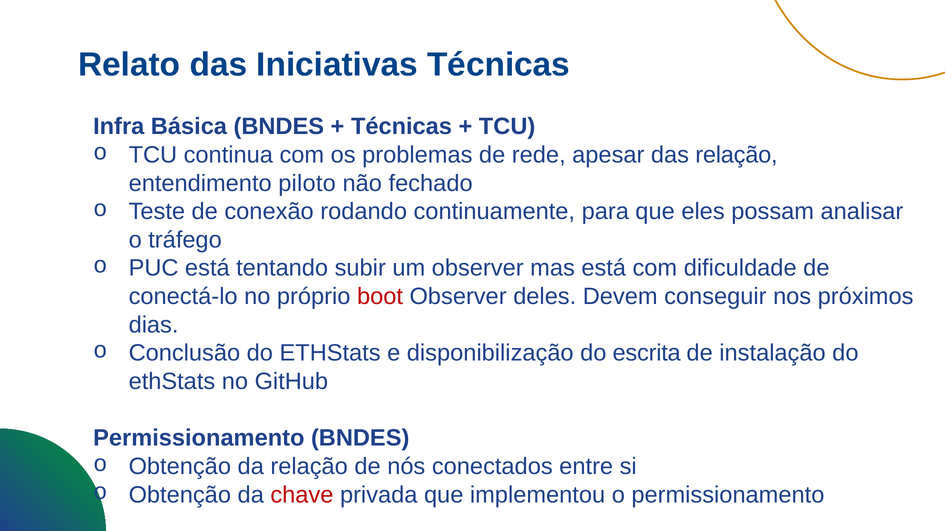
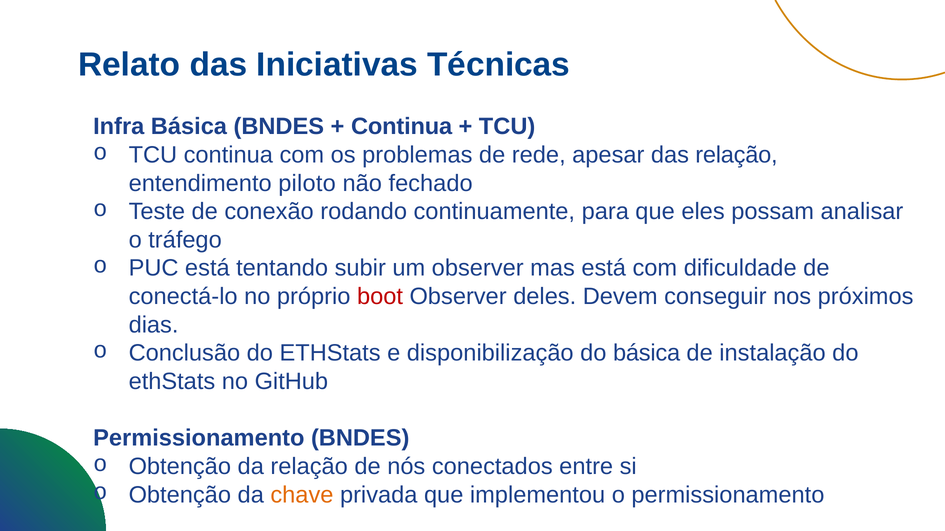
Técnicas at (402, 127): Técnicas -> Continua
do escrita: escrita -> básica
chave colour: red -> orange
